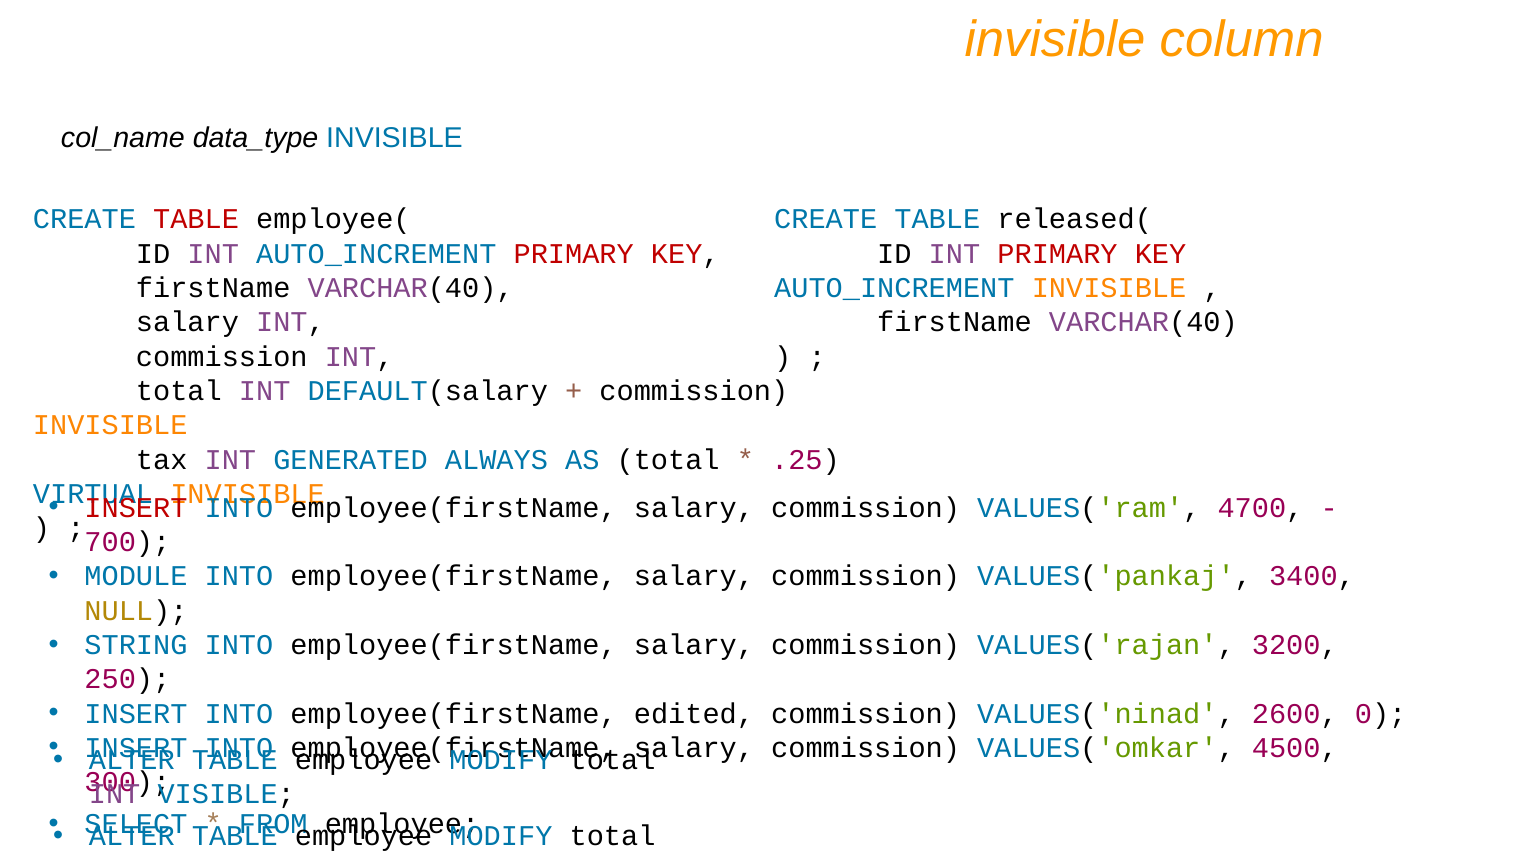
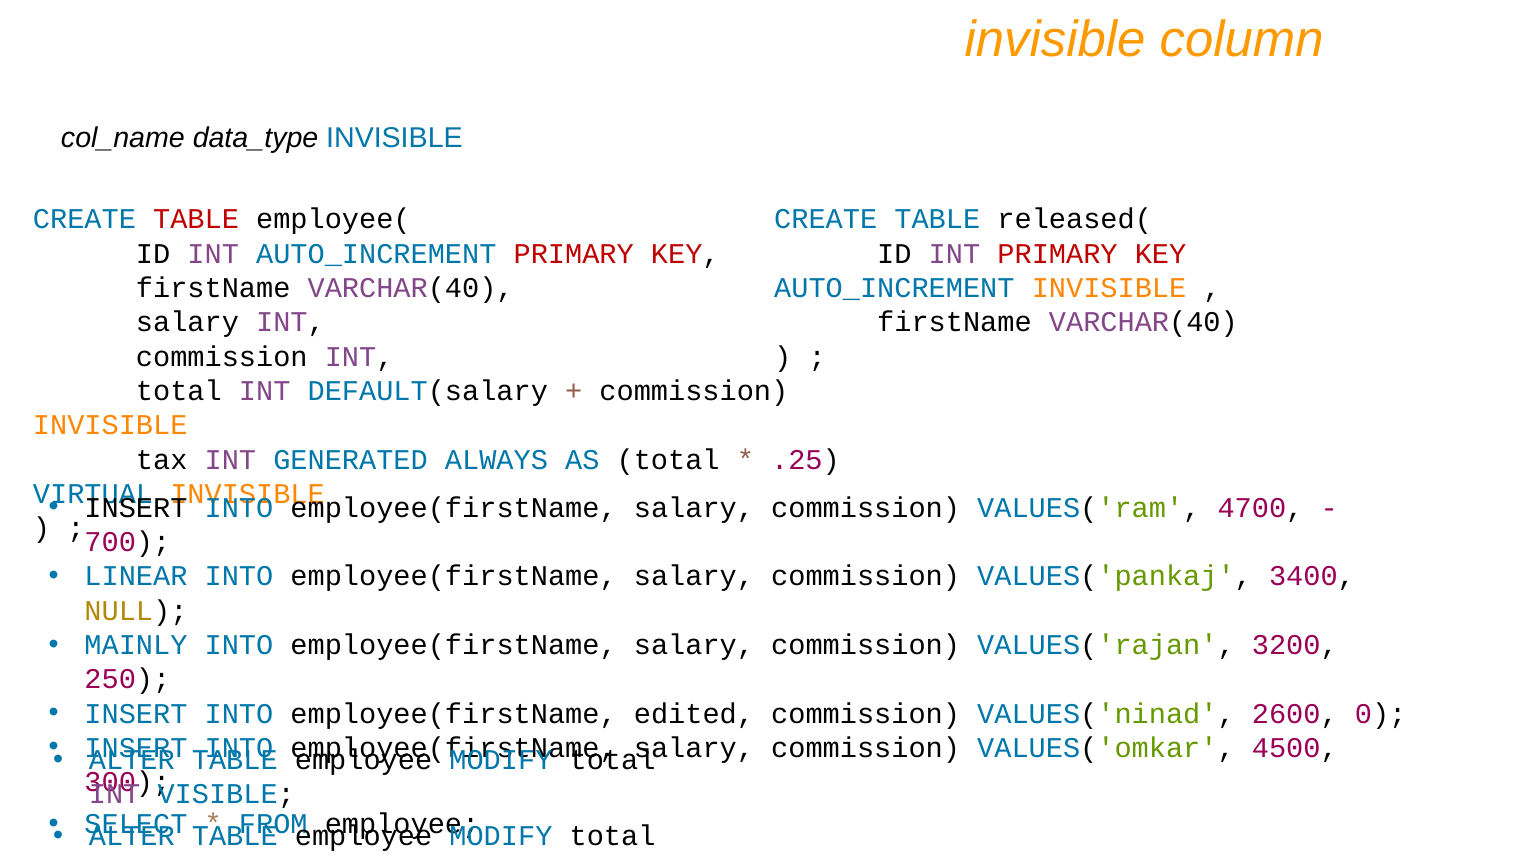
INSERT at (136, 508) colour: red -> black
MODULE: MODULE -> LINEAR
STRING: STRING -> MAINLY
